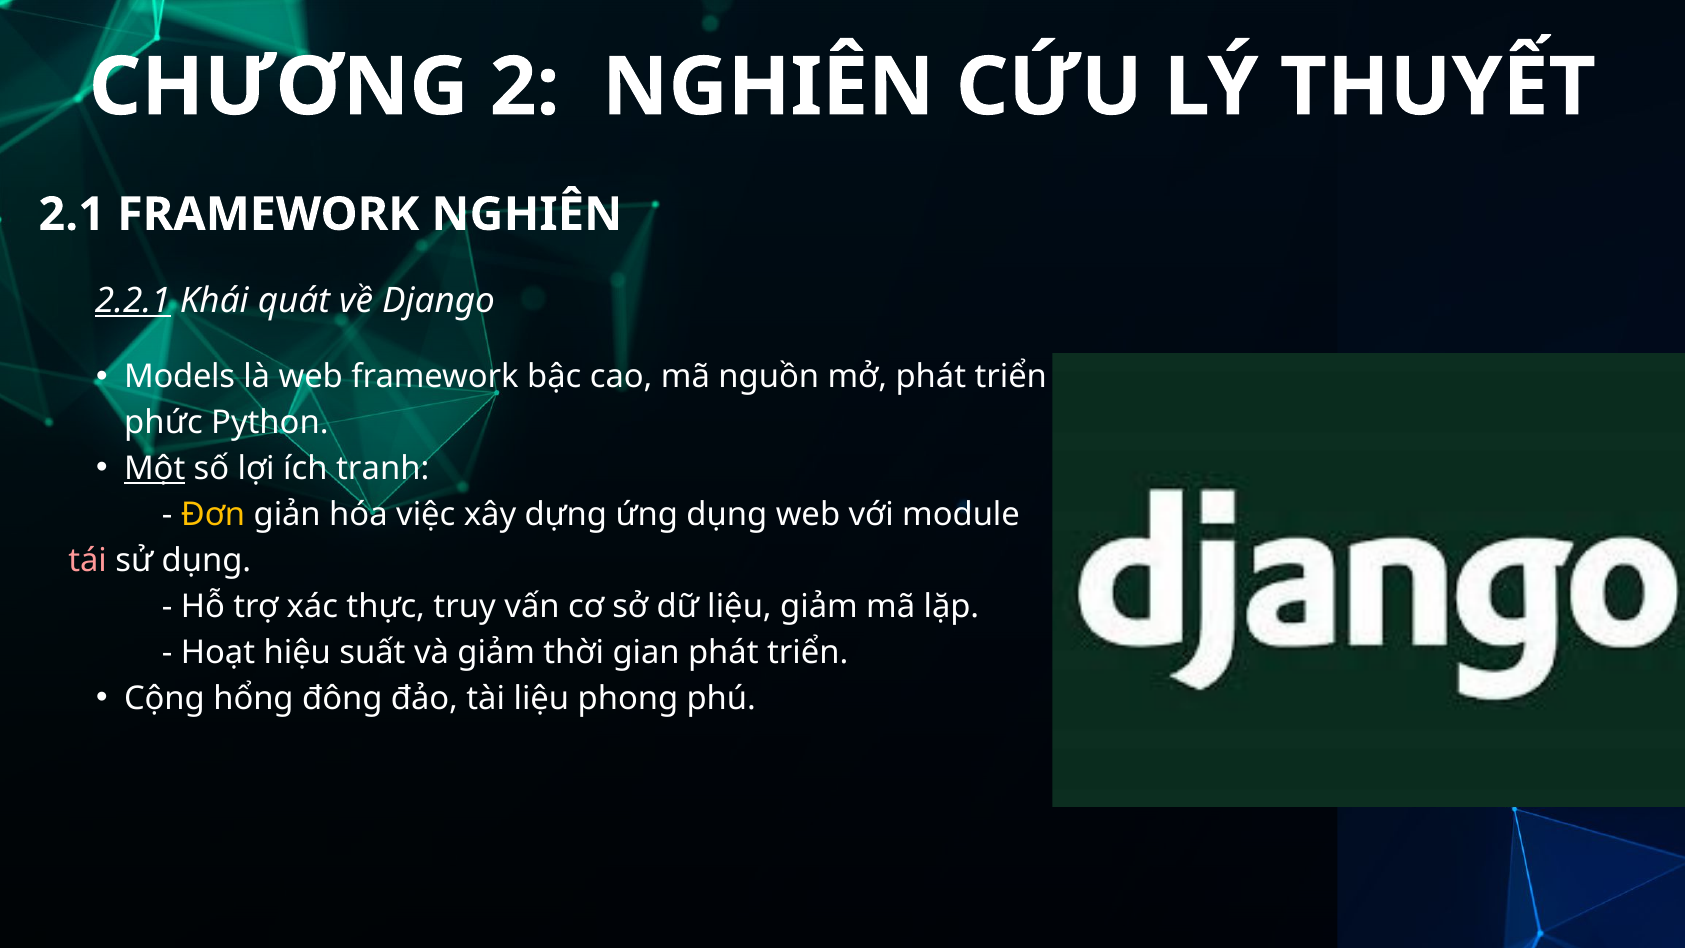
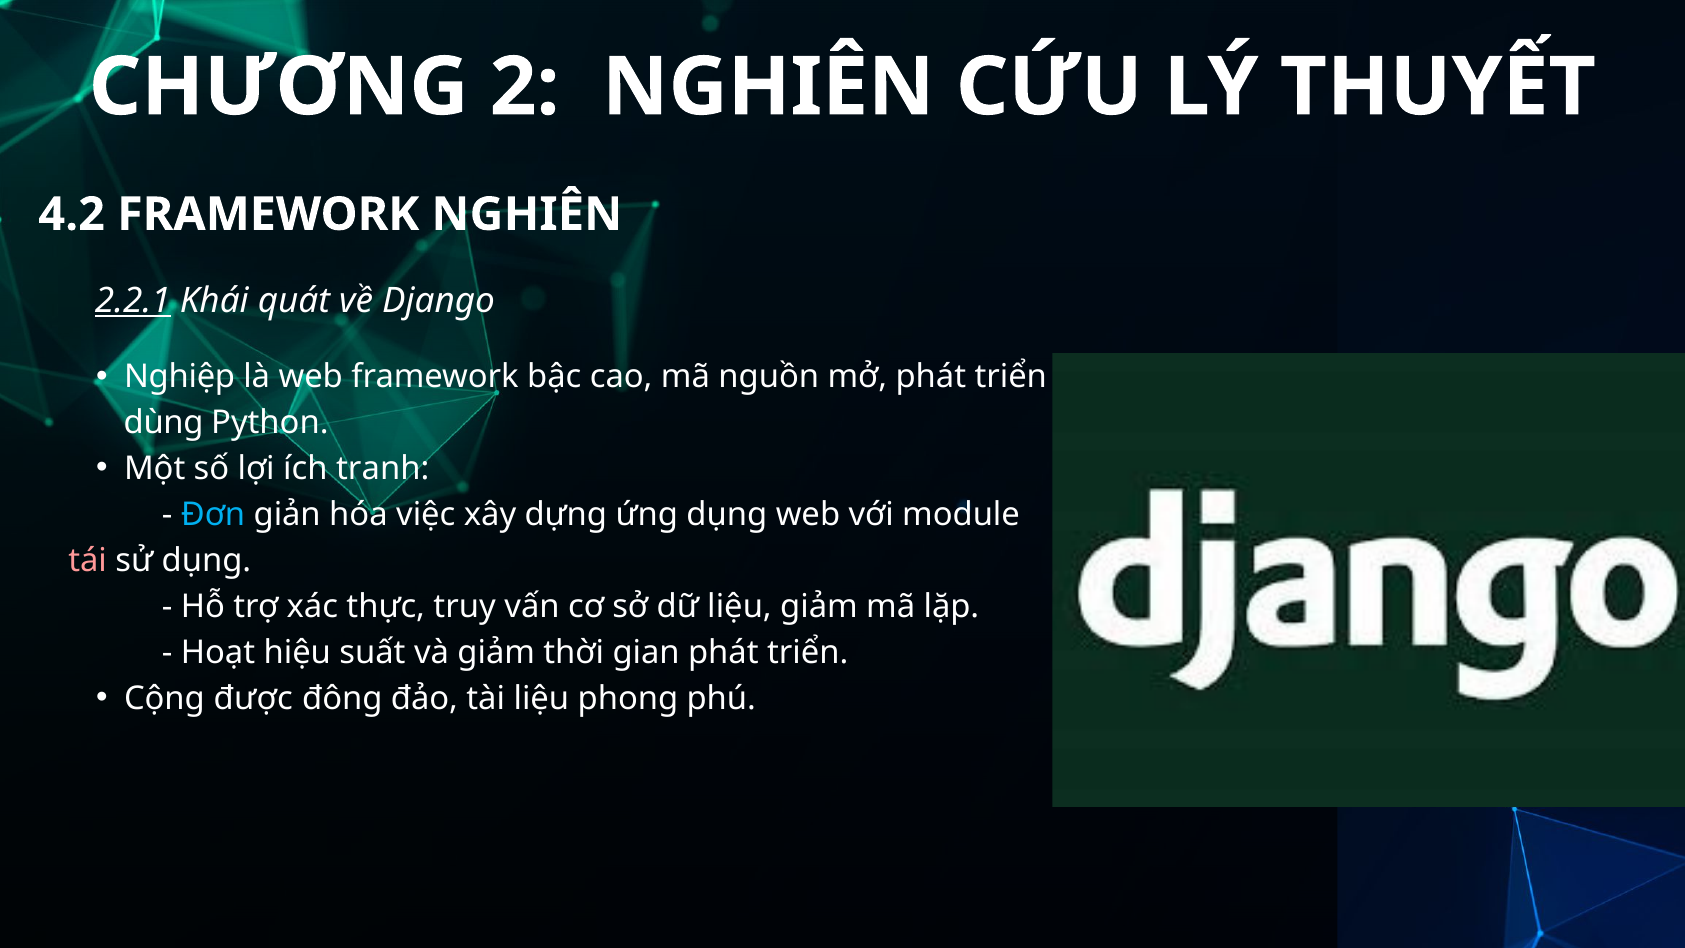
2.1: 2.1 -> 4.2
Models: Models -> Nghiệp
phức: phức -> dùng
Một underline: present -> none
Đơn colour: yellow -> light blue
hổng: hổng -> được
